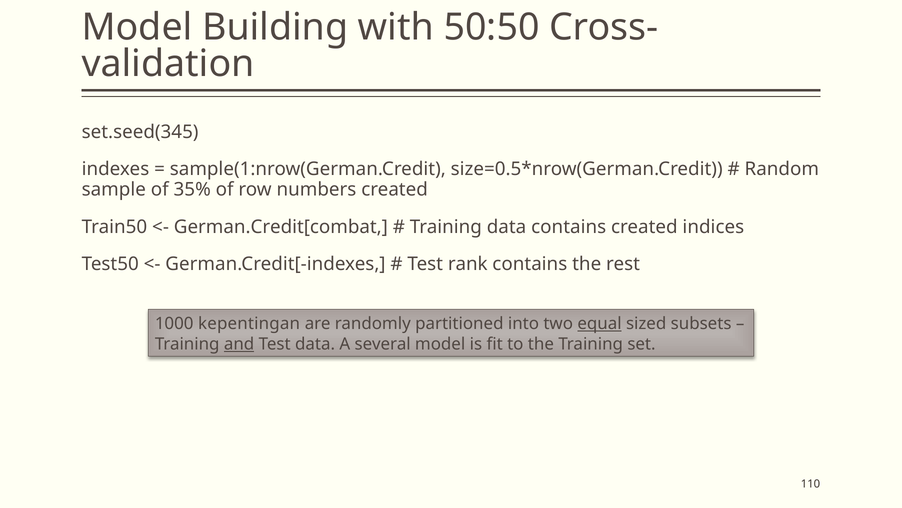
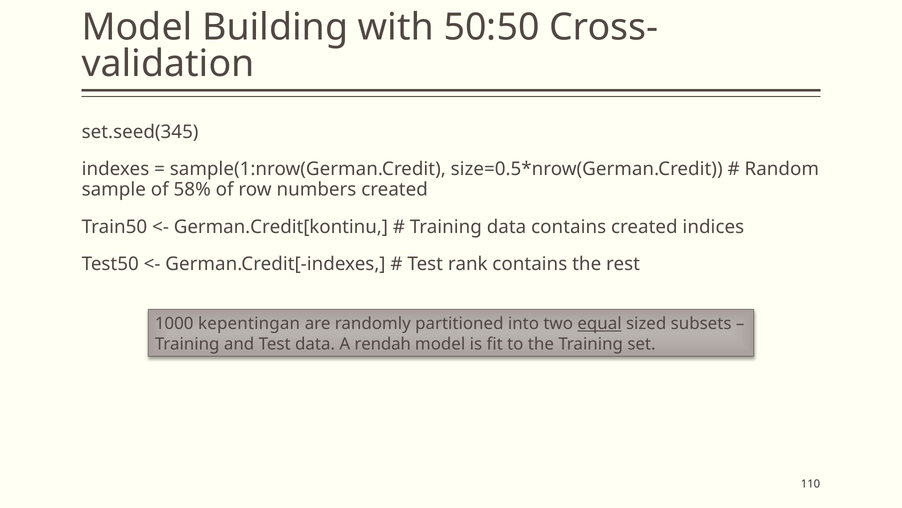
35%: 35% -> 58%
German.Credit[combat: German.Credit[combat -> German.Credit[kontinu
and underline: present -> none
several: several -> rendah
